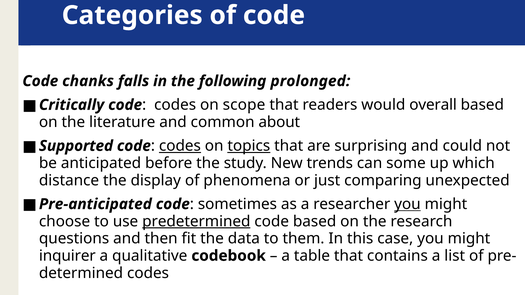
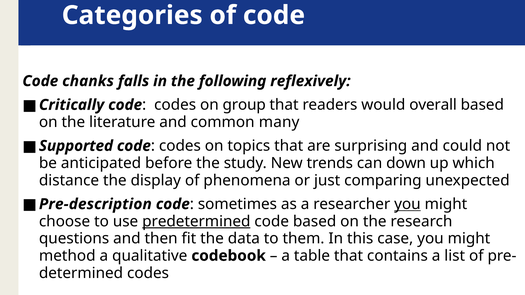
prolonged: prolonged -> reflexively
scope: scope -> group
about: about -> many
codes at (180, 146) underline: present -> none
topics underline: present -> none
some: some -> down
Pre-anticipated: Pre-anticipated -> Pre-description
inquirer: inquirer -> method
